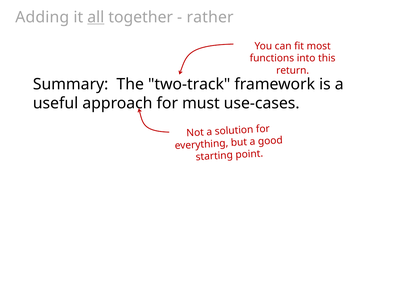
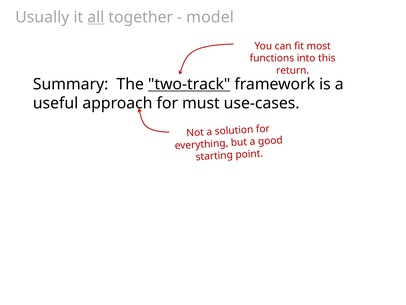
Adding: Adding -> Usually
rather: rather -> model
two-track underline: none -> present
